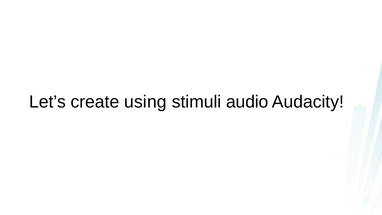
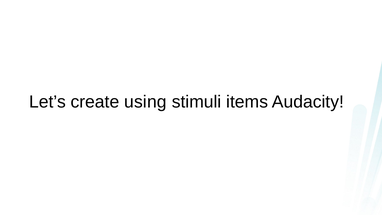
audio: audio -> items
